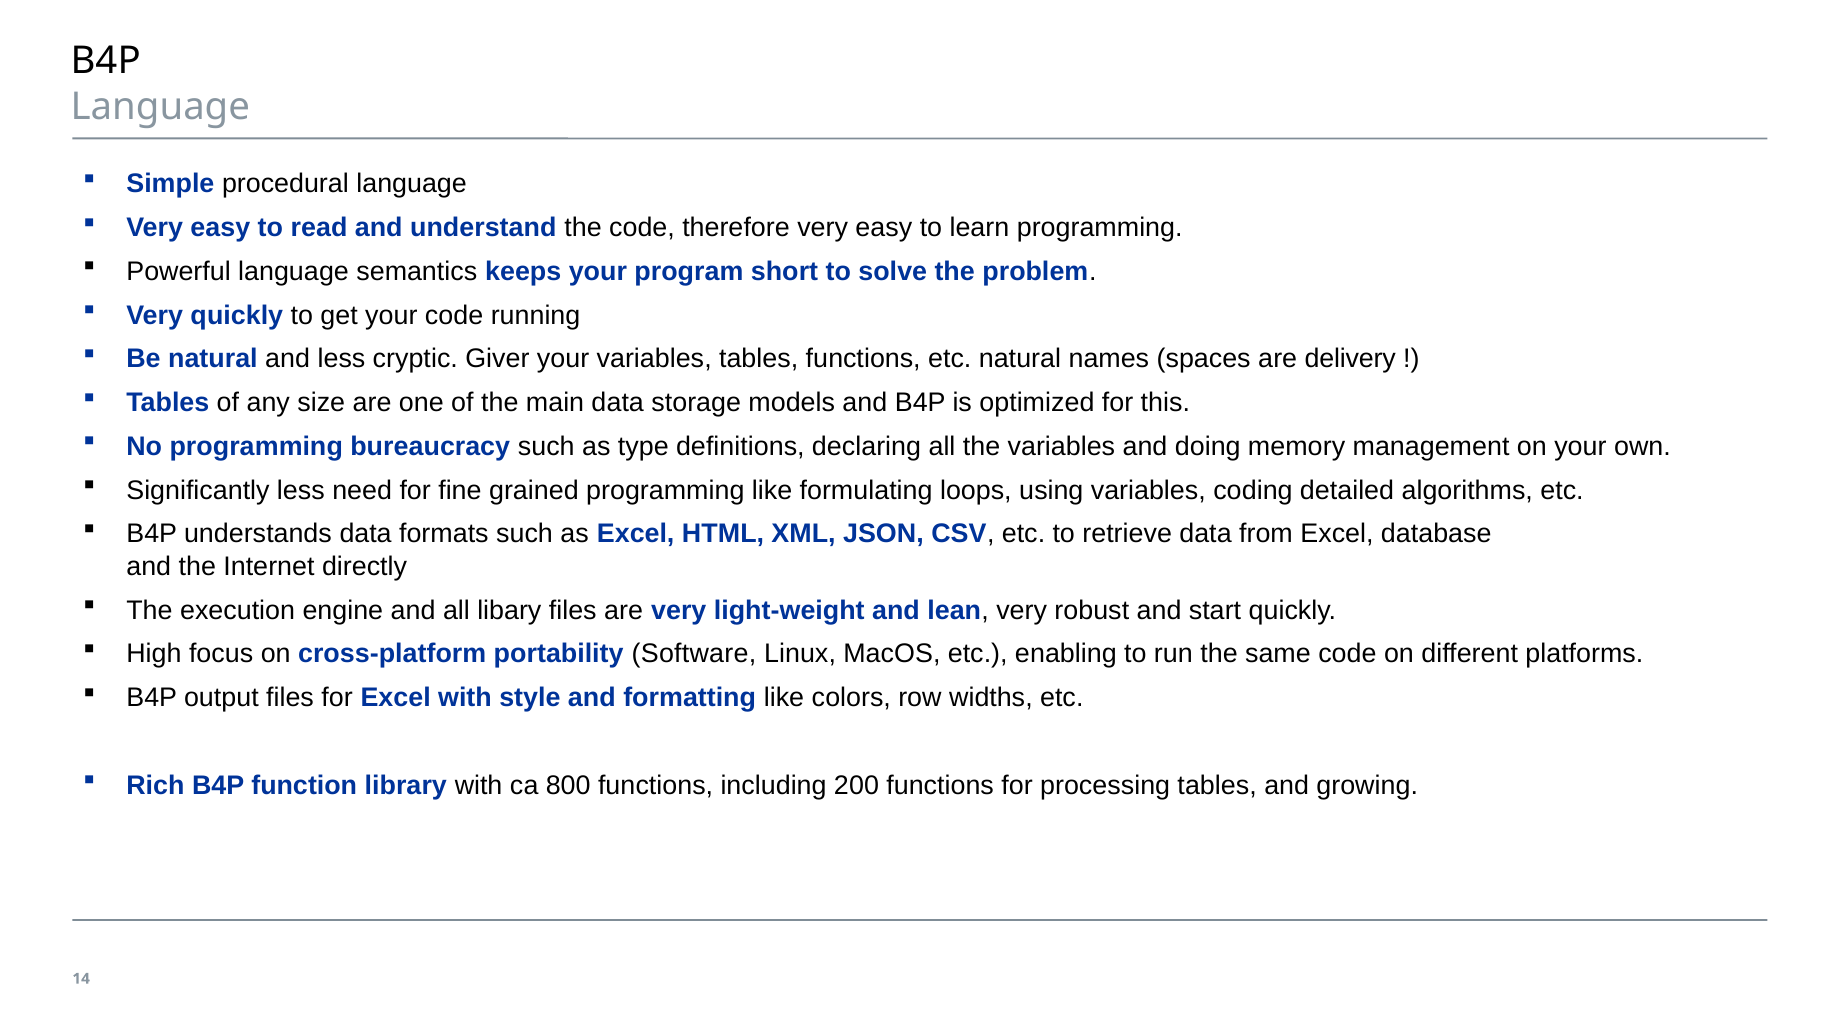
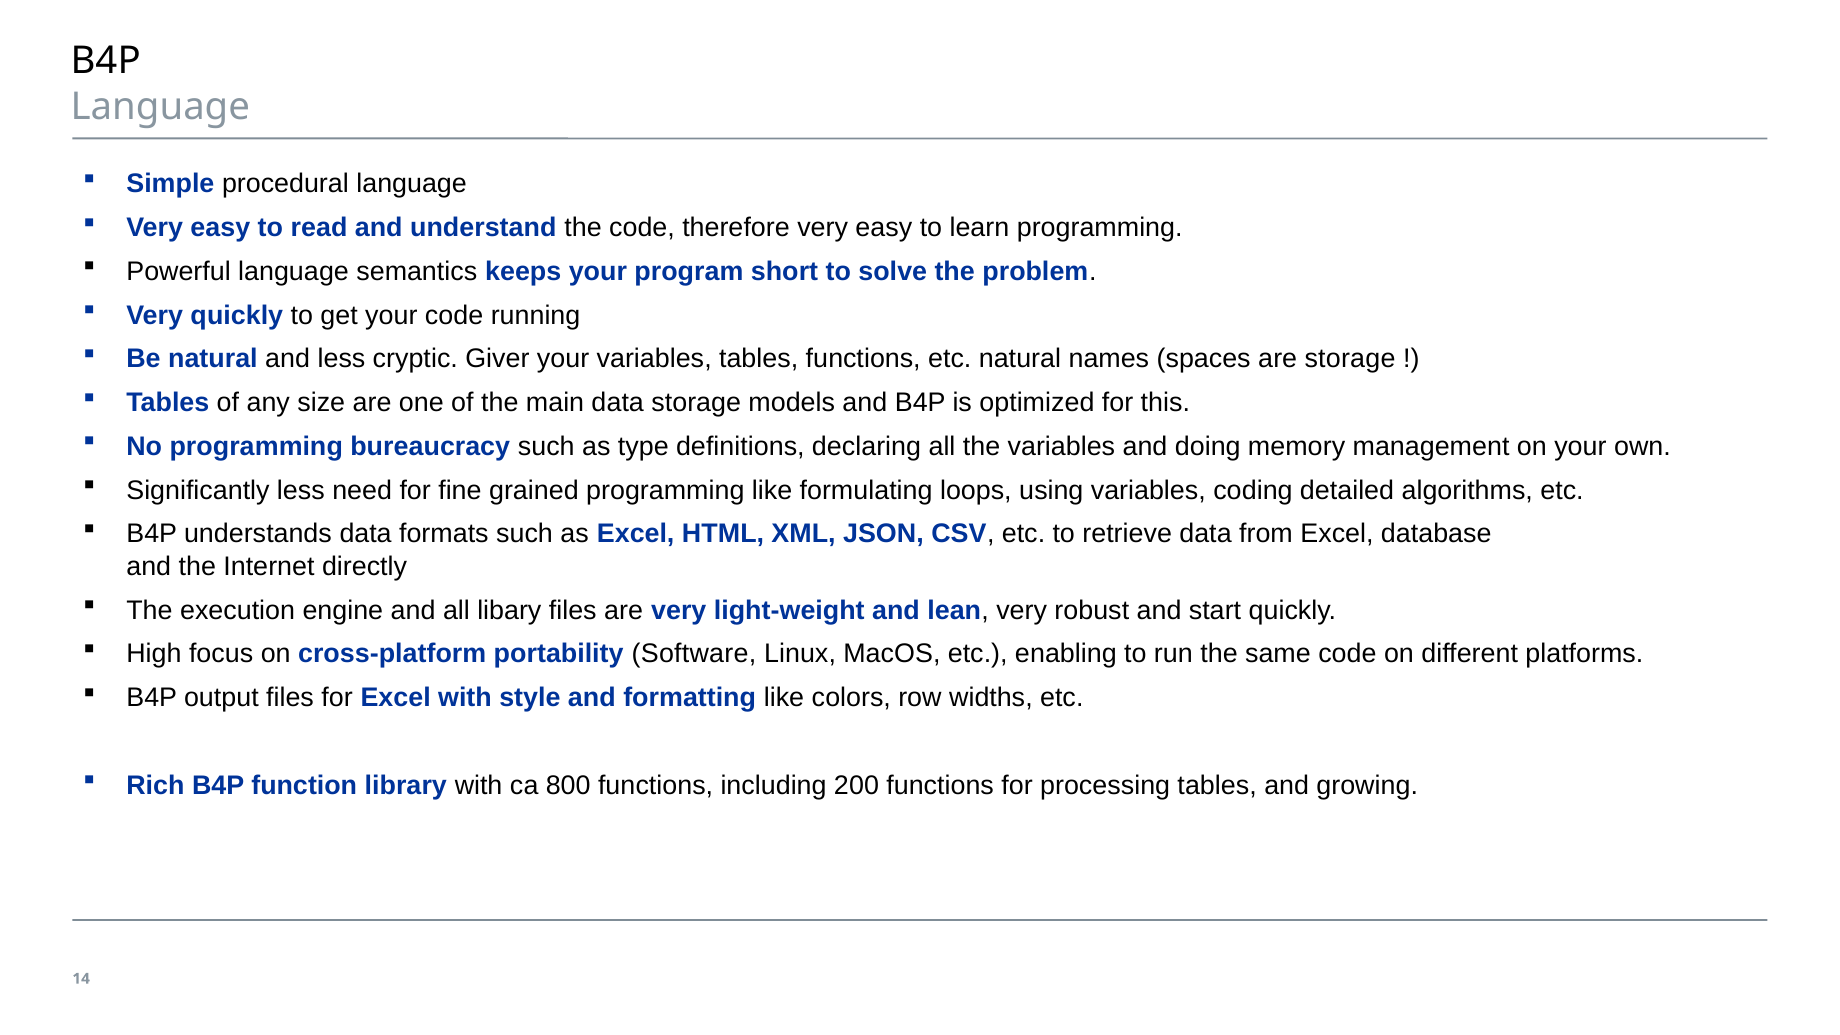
are delivery: delivery -> storage
